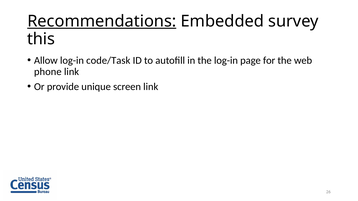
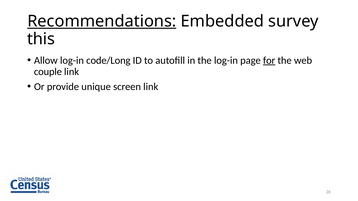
code/Task: code/Task -> code/Long
for underline: none -> present
phone: phone -> couple
